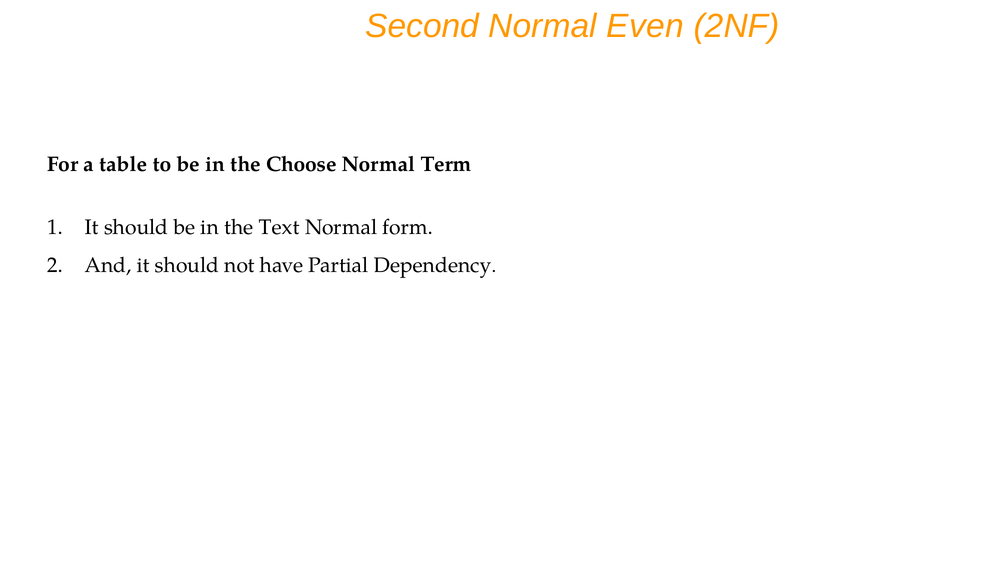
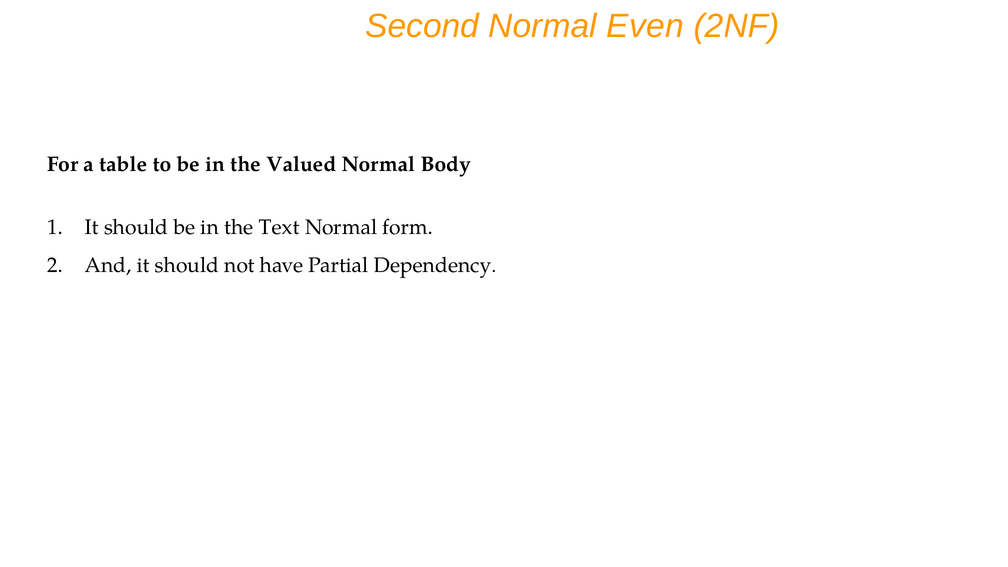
Choose: Choose -> Valued
Term: Term -> Body
